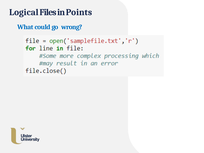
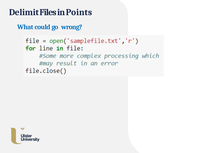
Logical: Logical -> Delimit
